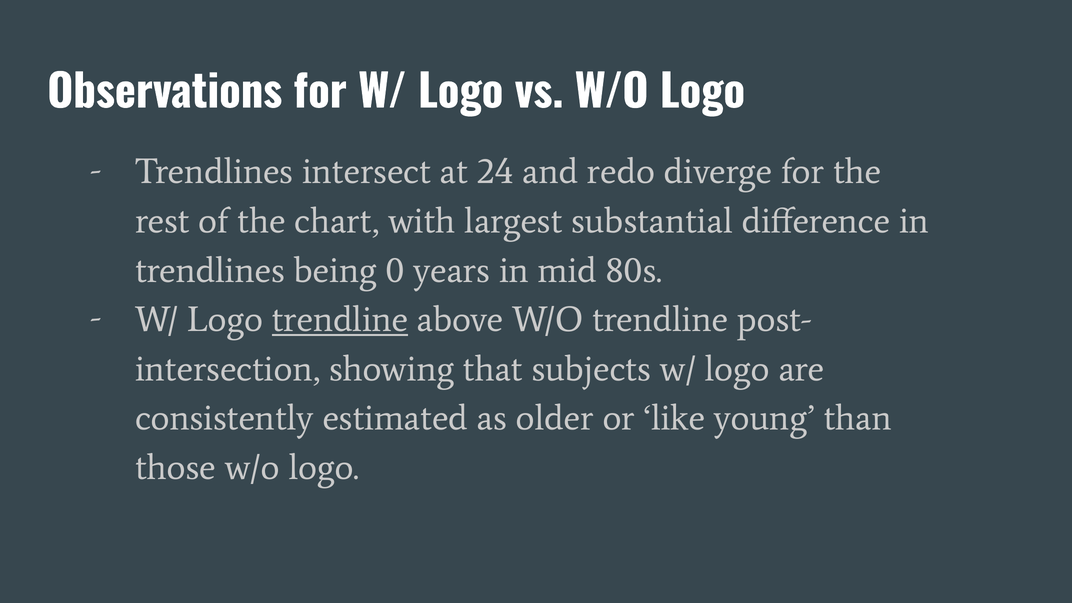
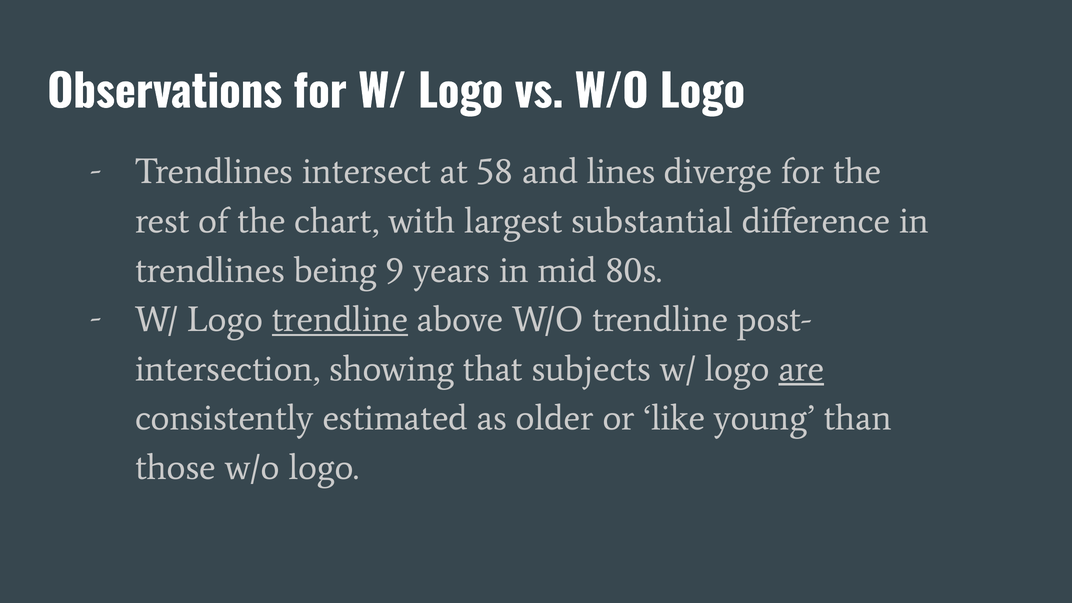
24: 24 -> 58
redo: redo -> lines
0: 0 -> 9
are underline: none -> present
